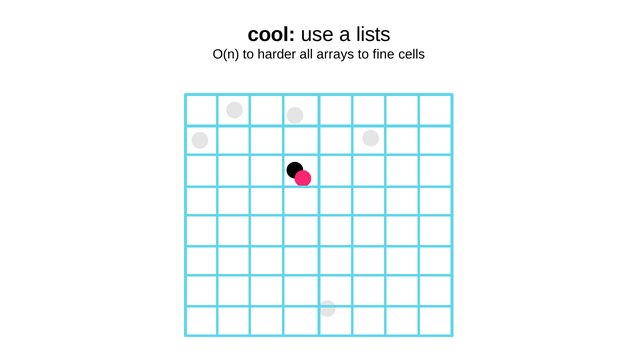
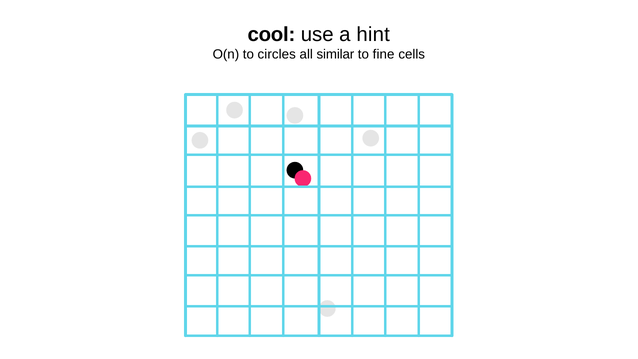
lists: lists -> hint
harder: harder -> circles
arrays: arrays -> similar
